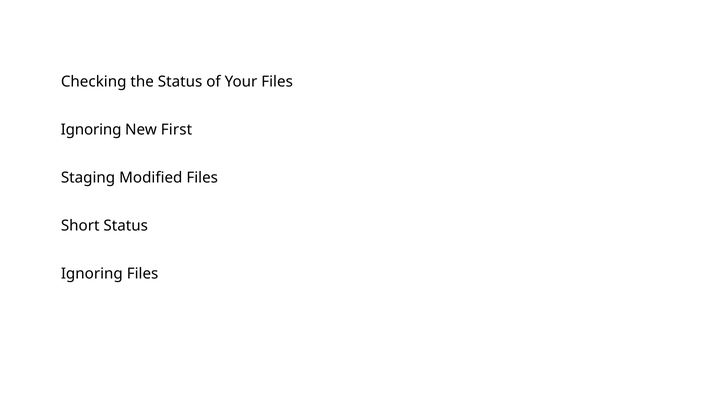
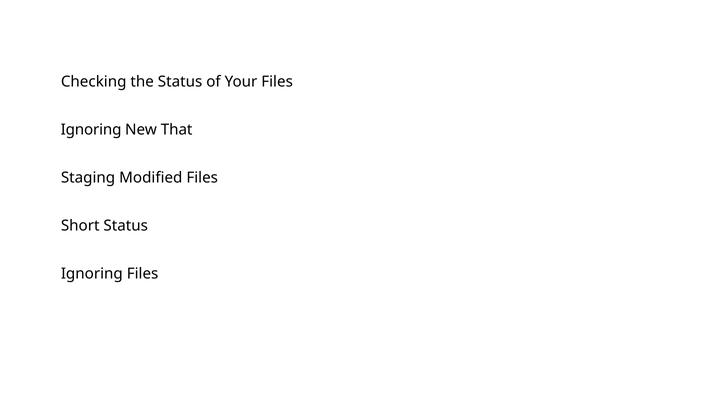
First: First -> That
